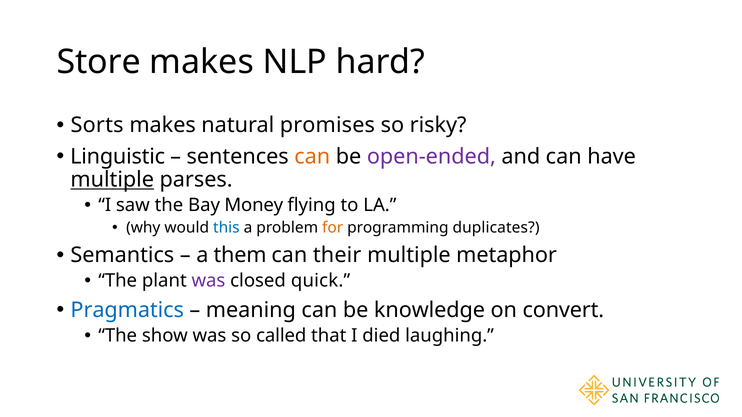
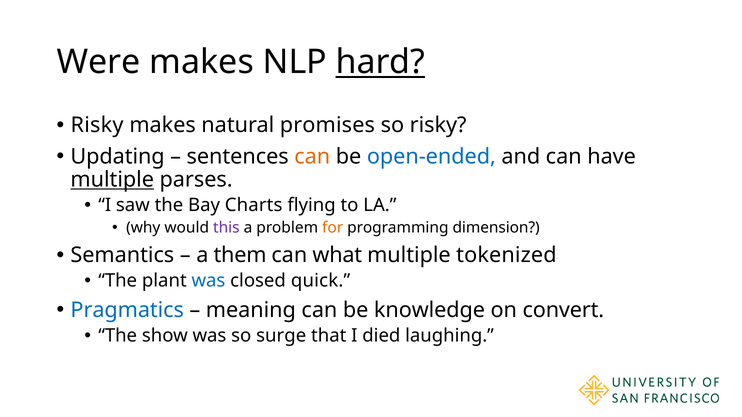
Store: Store -> Were
hard underline: none -> present
Sorts at (97, 125): Sorts -> Risky
Linguistic: Linguistic -> Updating
open-ended colour: purple -> blue
Money: Money -> Charts
this colour: blue -> purple
duplicates: duplicates -> dimension
their: their -> what
metaphor: metaphor -> tokenized
was at (208, 281) colour: purple -> blue
called: called -> surge
